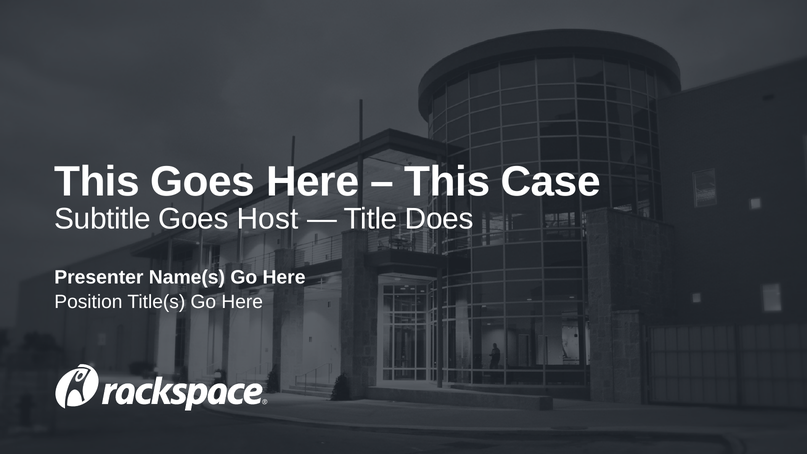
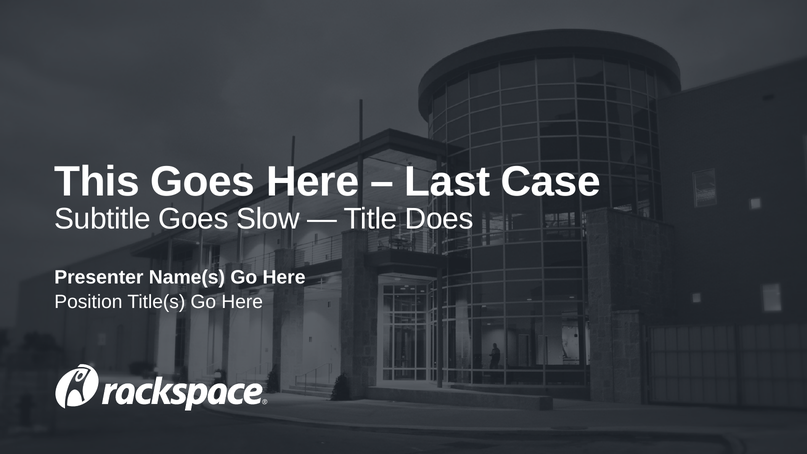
This at (447, 182): This -> Last
Host: Host -> Slow
